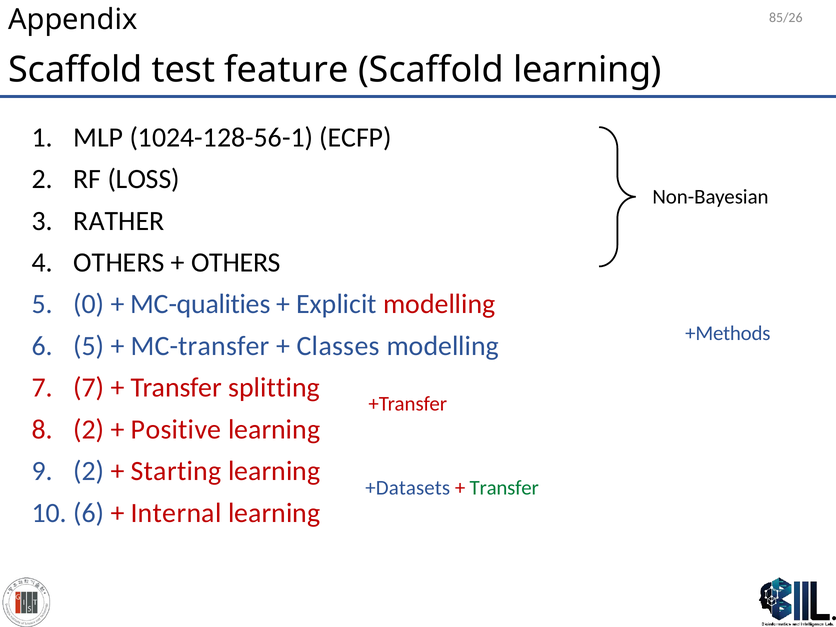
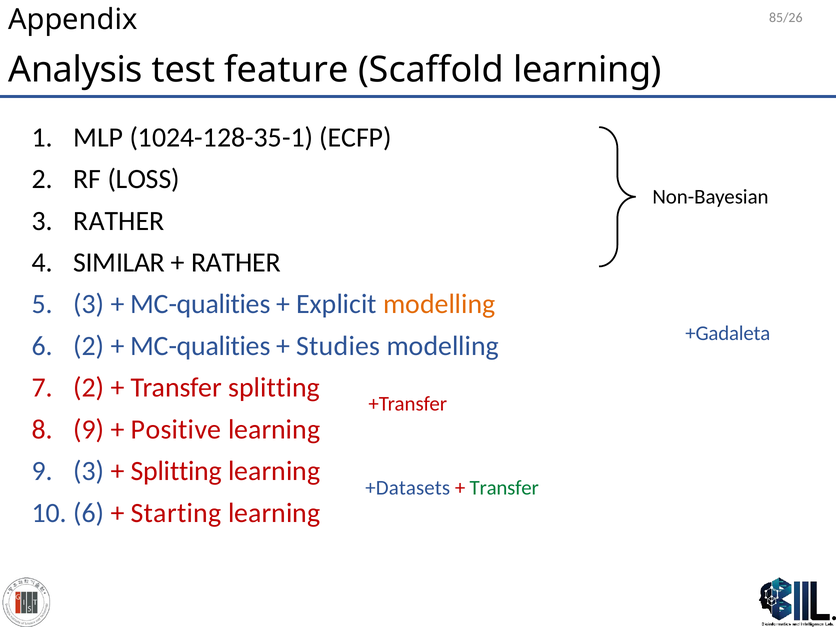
Scaffold at (75, 70): Scaffold -> Analysis
1024-128-56-1: 1024-128-56-1 -> 1024-128-35-1
4 OTHERS: OTHERS -> SIMILAR
OTHERS at (236, 263): OTHERS -> RATHER
5 0: 0 -> 3
modelling at (439, 304) colour: red -> orange
+Methods: +Methods -> +Gadaleta
6 5: 5 -> 2
MC-transfer at (200, 346): MC-transfer -> MC-qualities
Classes: Classes -> Studies
7 at (89, 388): 7 -> 2
2 at (89, 429): 2 -> 9
2 at (89, 471): 2 -> 3
Starting at (176, 471): Starting -> Splitting
Internal: Internal -> Starting
